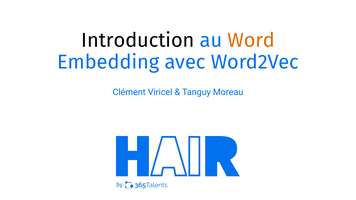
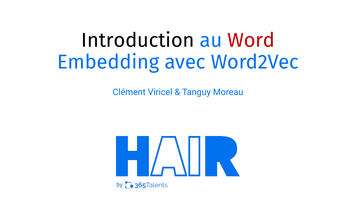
Word colour: orange -> red
